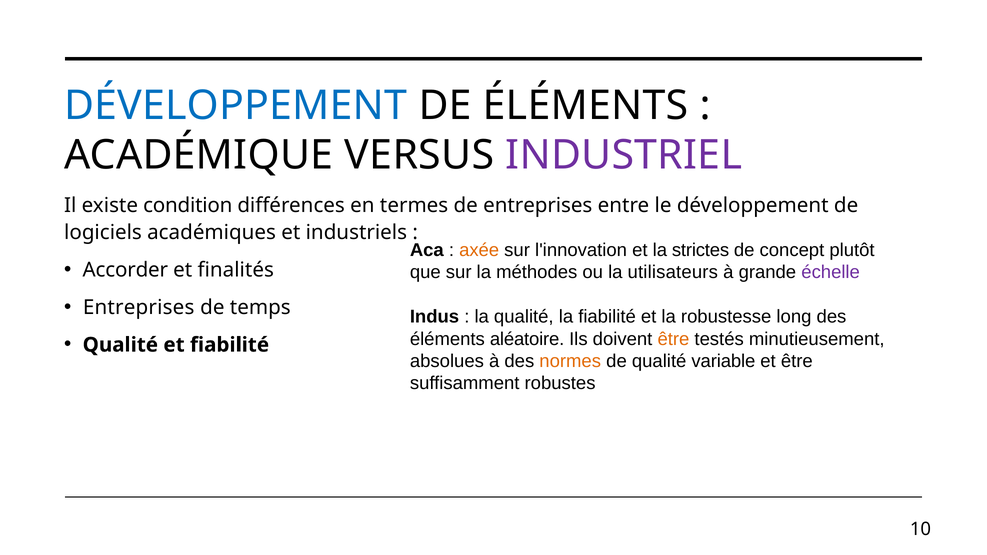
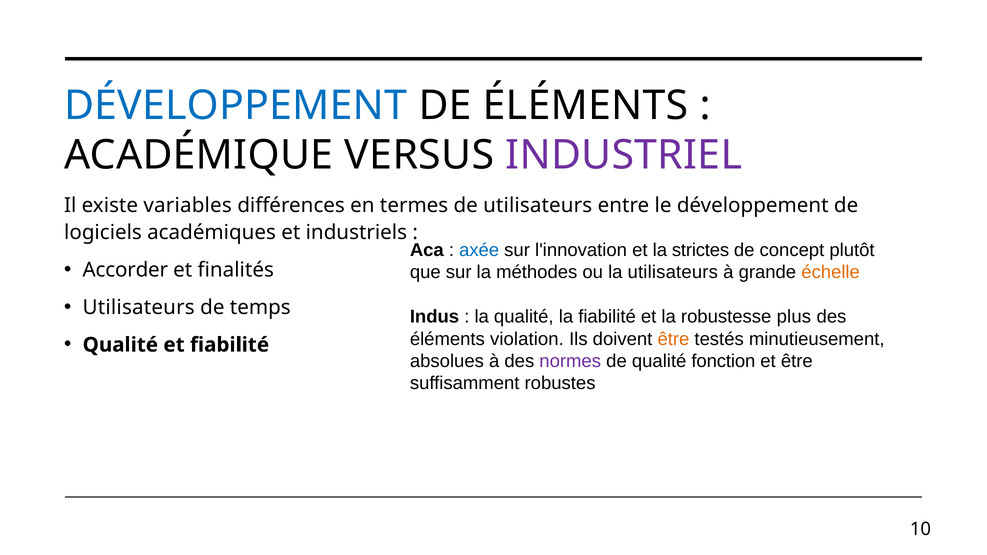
condition: condition -> variables
de entreprises: entreprises -> utilisateurs
axée colour: orange -> blue
échelle colour: purple -> orange
Entreprises at (139, 308): Entreprises -> Utilisateurs
long: long -> plus
aléatoire: aléatoire -> violation
normes colour: orange -> purple
variable: variable -> fonction
